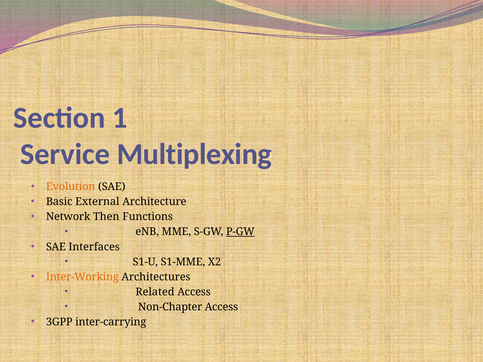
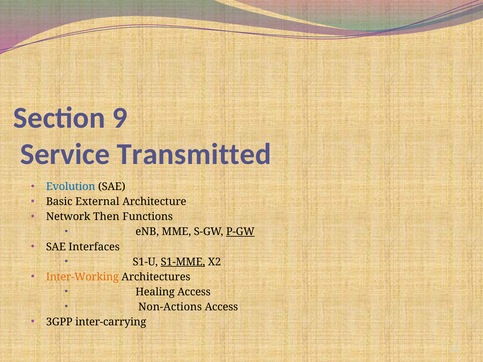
1: 1 -> 9
Multiplexing: Multiplexing -> Transmitted
Evolution colour: orange -> blue
S1-MME underline: none -> present
Related: Related -> Healing
Non-Chapter: Non-Chapter -> Non-Actions
